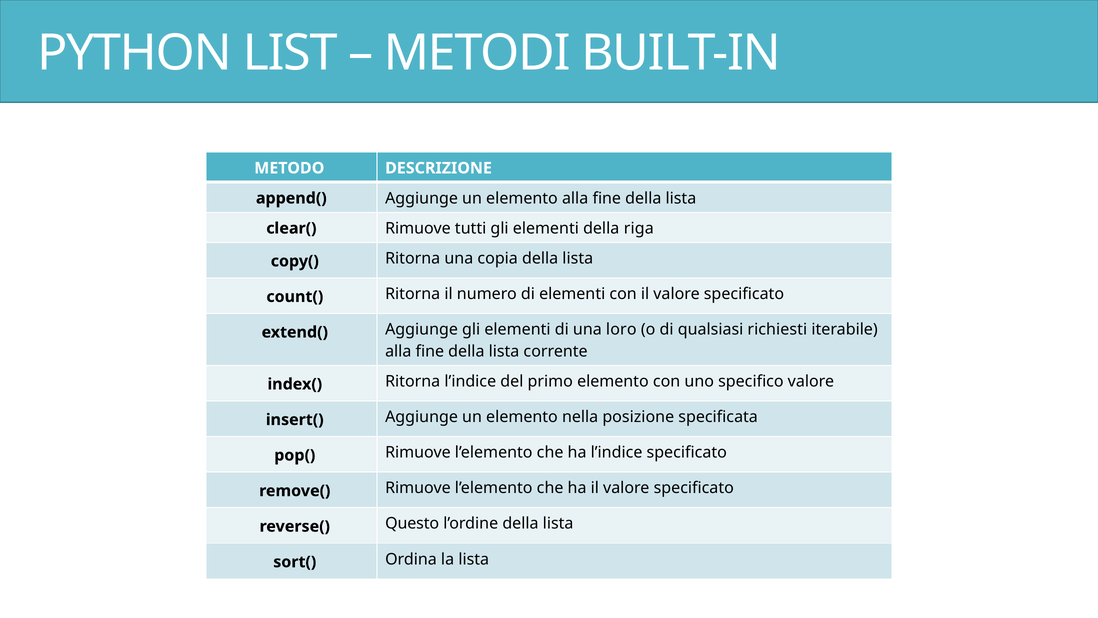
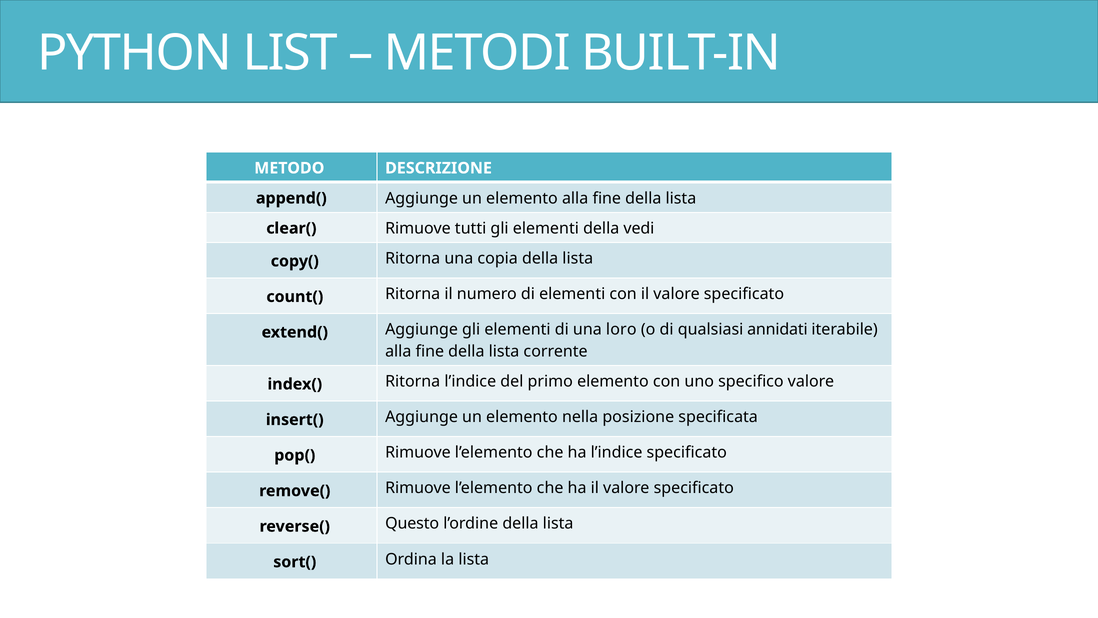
riga: riga -> vedi
richiesti: richiesti -> annidati
